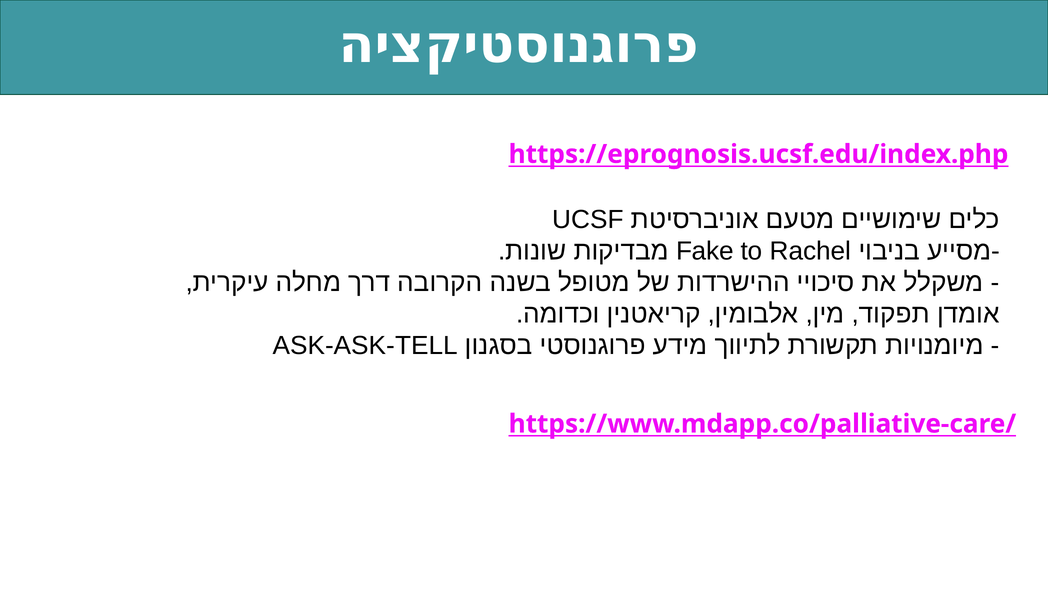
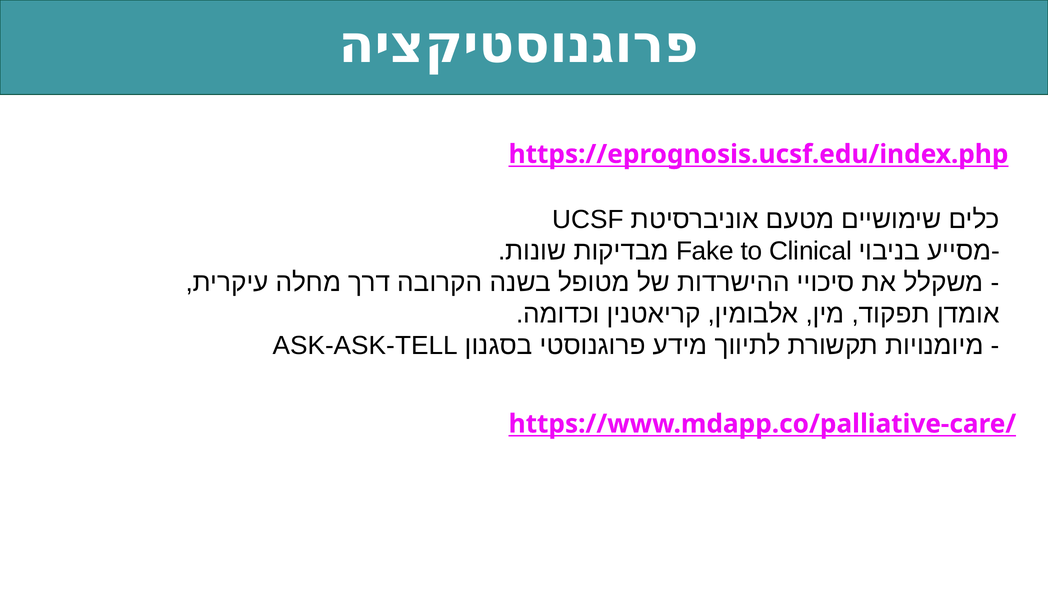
Rachel: Rachel -> Clinical
